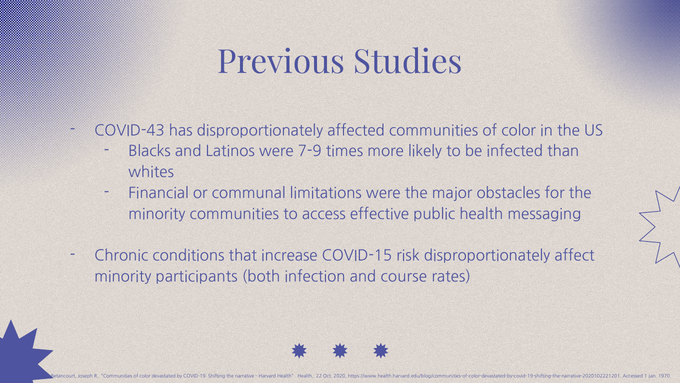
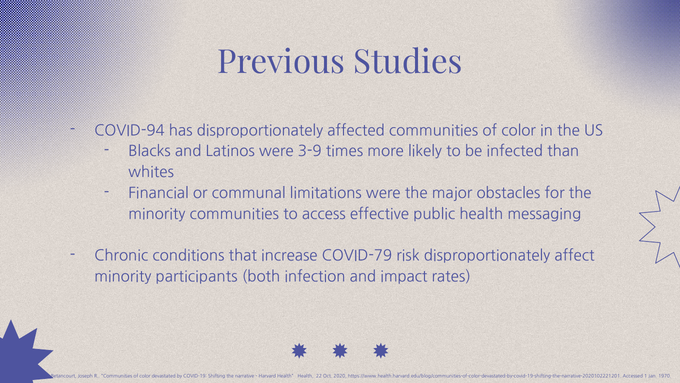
COVID-43: COVID-43 -> COVID-94
7-9: 7-9 -> 3-9
COVID-15: COVID-15 -> COVID-79
course: course -> impact
